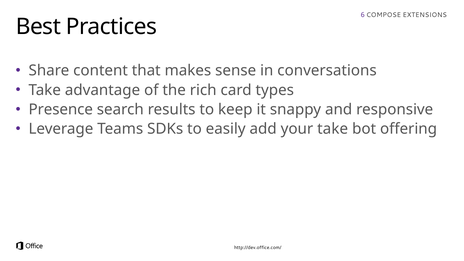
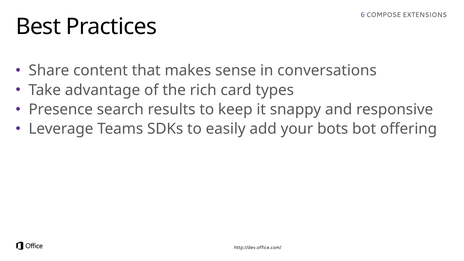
your take: take -> bots
